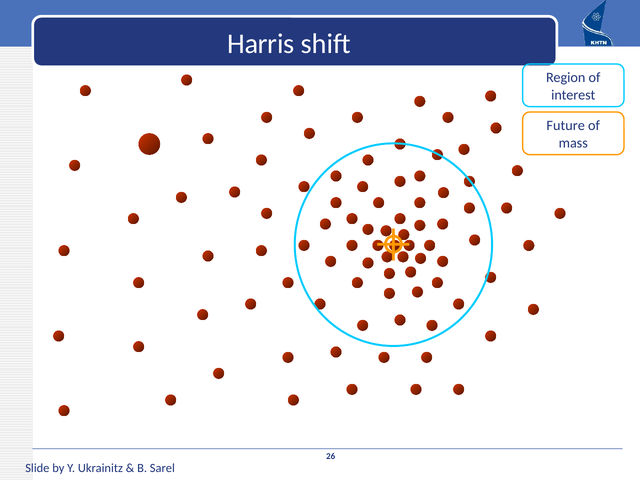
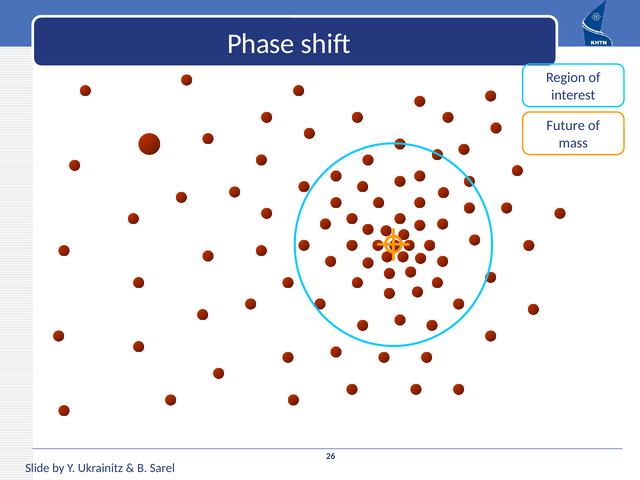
Harris: Harris -> Phase
